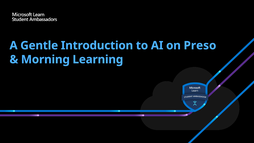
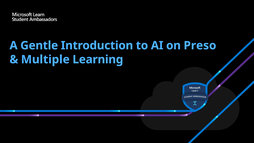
Morning: Morning -> Multiple
